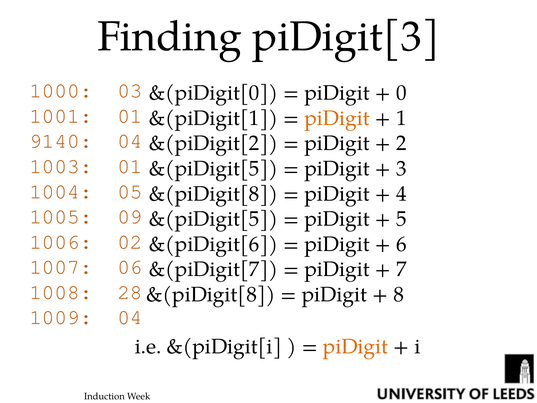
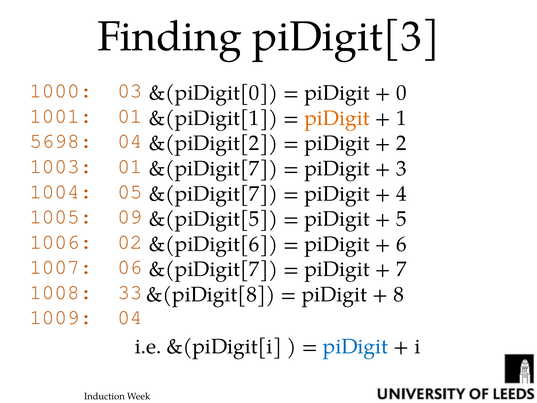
9140: 9140 -> 5698
&(piDigit[5 at (213, 168): &(piDigit[5 -> &(piDigit[7
&(piDigit[8 at (213, 194): &(piDigit[8 -> &(piDigit[7
28: 28 -> 33
piDigit at (355, 346) colour: orange -> blue
